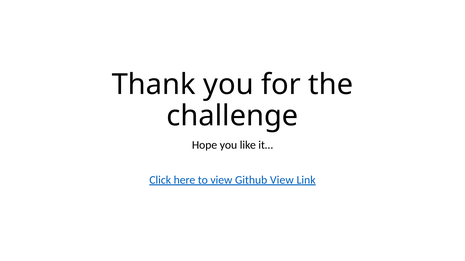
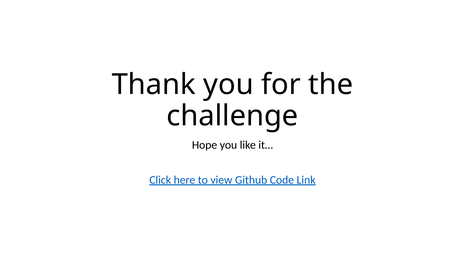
Github View: View -> Code
